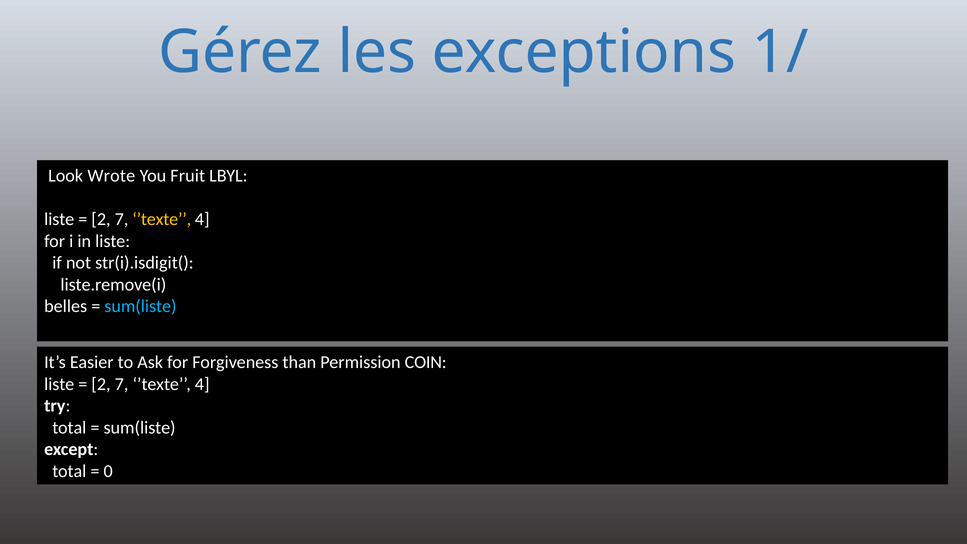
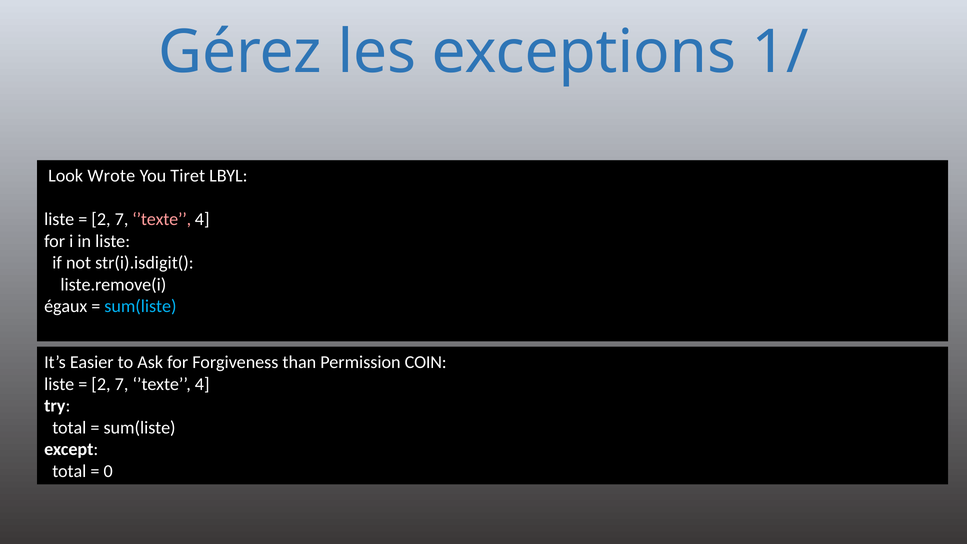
Fruit: Fruit -> Tiret
’texte at (162, 219) colour: yellow -> pink
belles: belles -> égaux
